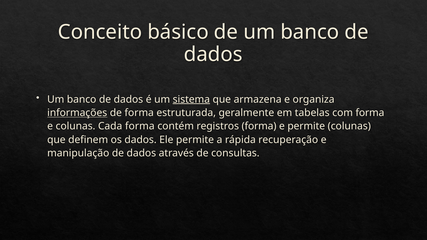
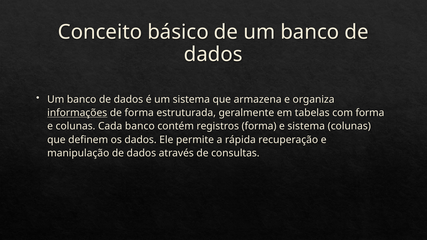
sistema at (191, 99) underline: present -> none
Cada forma: forma -> banco
e permite: permite -> sistema
